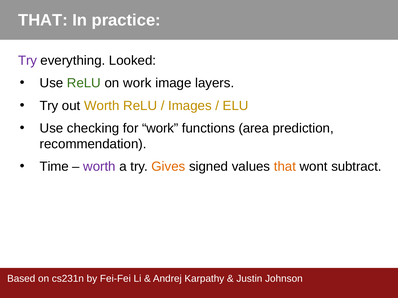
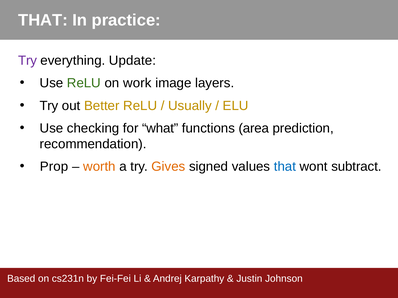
Looked: Looked -> Update
out Worth: Worth -> Better
Images: Images -> Usually
for work: work -> what
Time: Time -> Prop
worth at (99, 167) colour: purple -> orange
that at (285, 167) colour: orange -> blue
